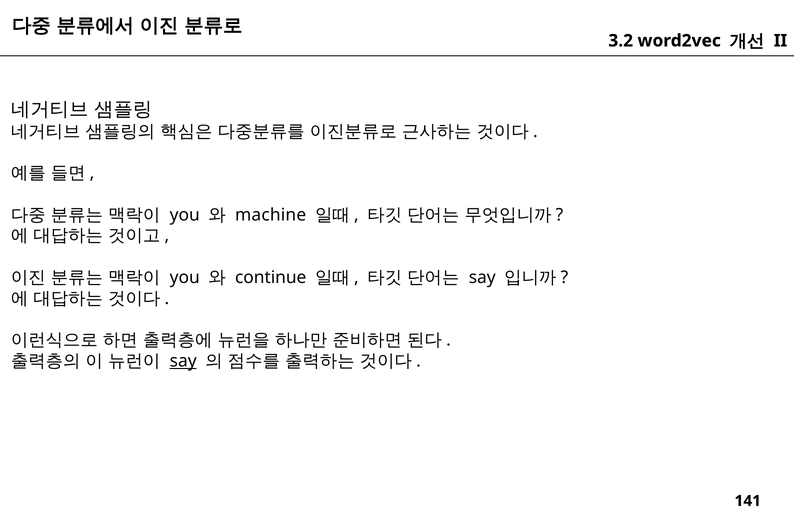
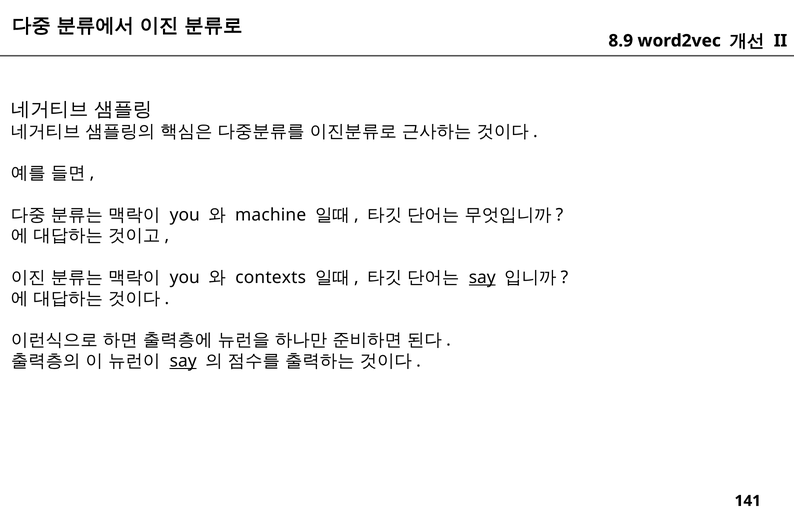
3.2: 3.2 -> 8.9
continue: continue -> contexts
say at (482, 277) underline: none -> present
